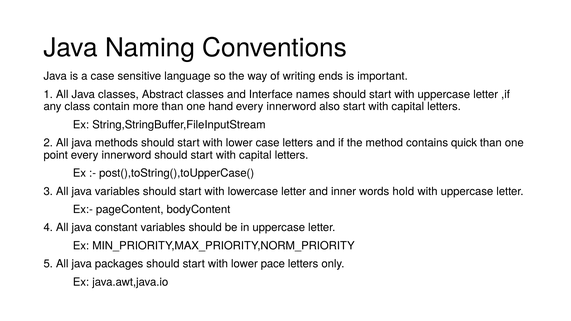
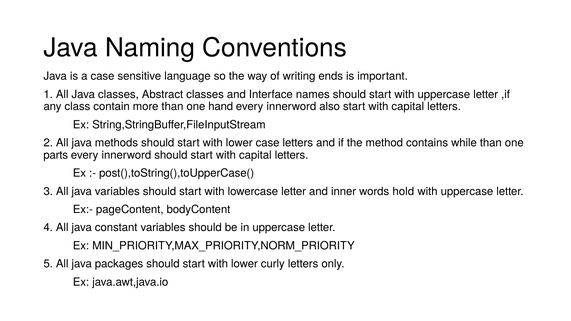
quick: quick -> while
point: point -> parts
pace: pace -> curly
